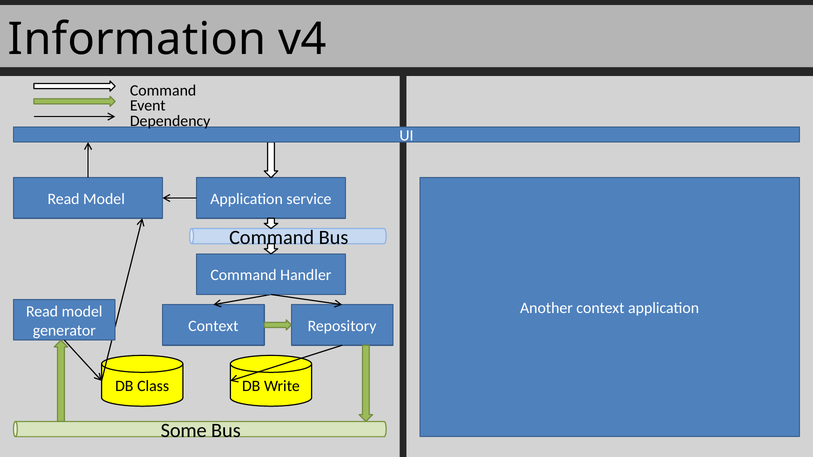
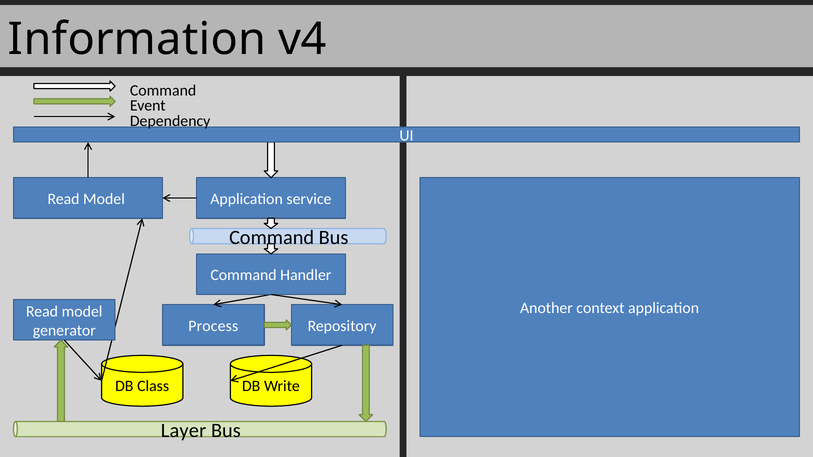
Context at (213, 326): Context -> Process
Some: Some -> Layer
